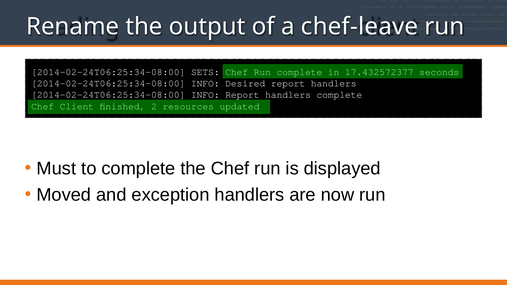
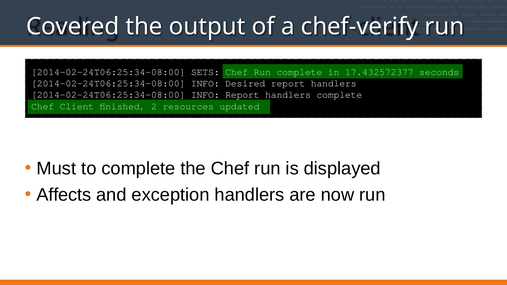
Rename: Rename -> Covered
chef-leave: chef-leave -> chef-verify
Moved: Moved -> Affects
